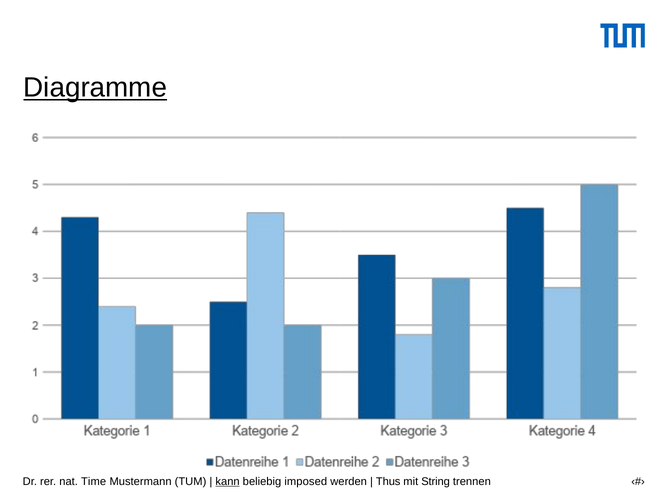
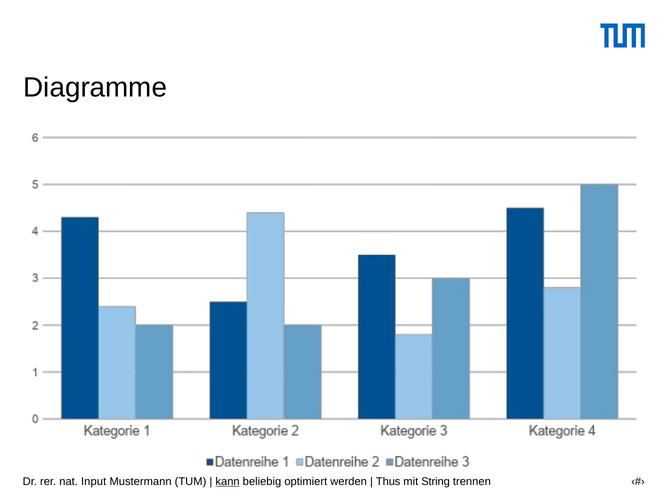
Diagramme underline: present -> none
Time: Time -> Input
imposed: imposed -> optimiert
